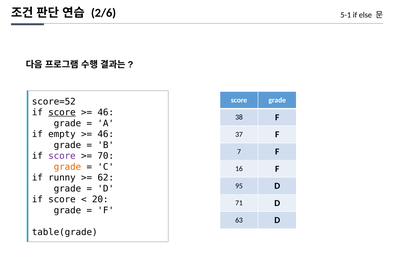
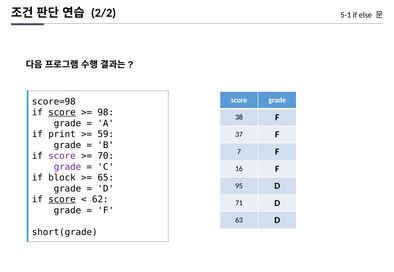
2/6: 2/6 -> 2/2
score=52: score=52 -> score=98
46 at (106, 113): 46 -> 98
empty: empty -> print
46 at (106, 135): 46 -> 59
grade at (67, 167) colour: orange -> purple
runny: runny -> block
62: 62 -> 65
score at (62, 200) underline: none -> present
20: 20 -> 62
table(grade: table(grade -> short(grade
